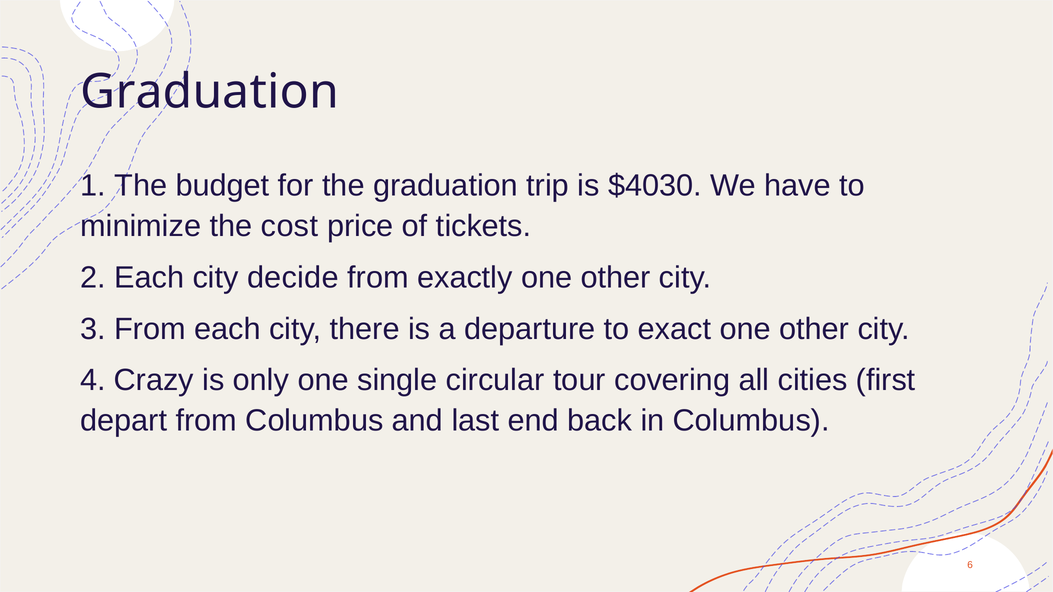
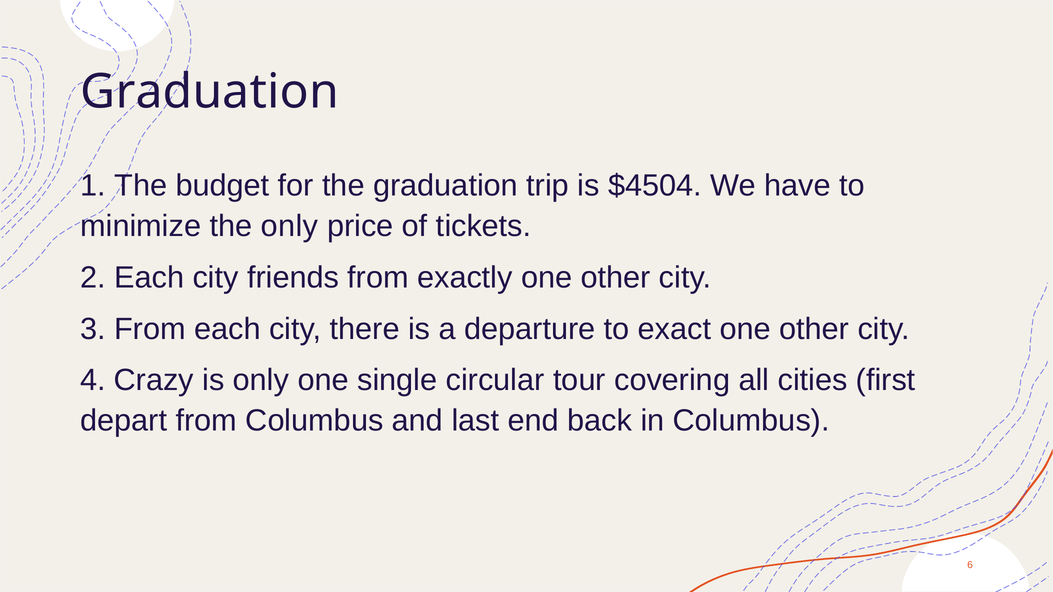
$4030: $4030 -> $4504
the cost: cost -> only
decide: decide -> friends
